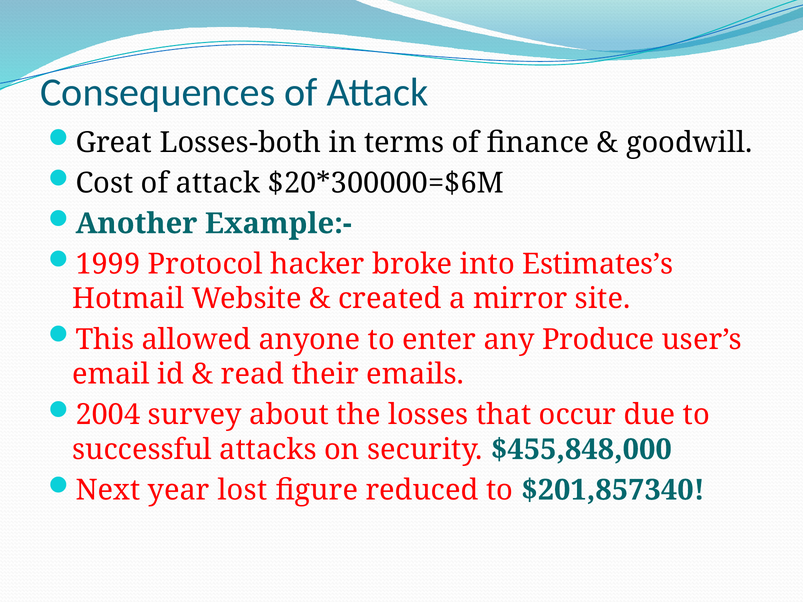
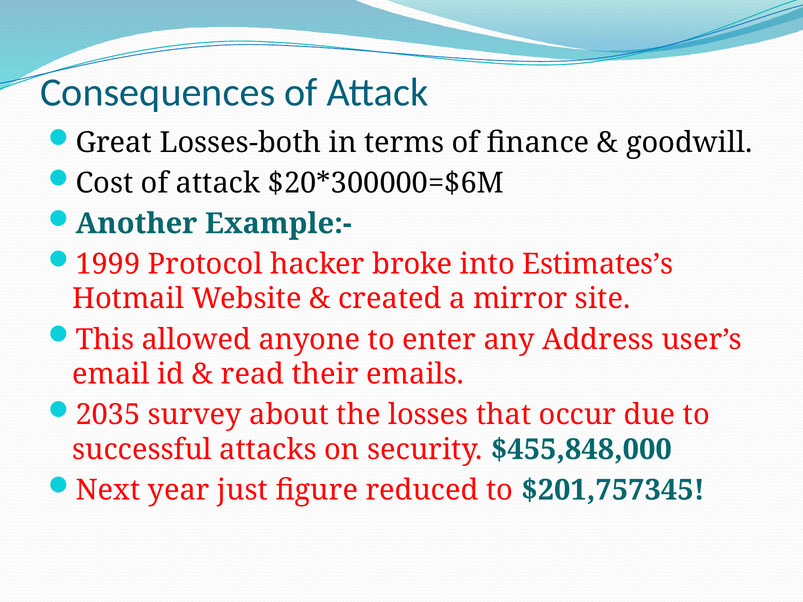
Produce: Produce -> Address
2004: 2004 -> 2035
lost: lost -> just
$201,857340: $201,857340 -> $201,757345
